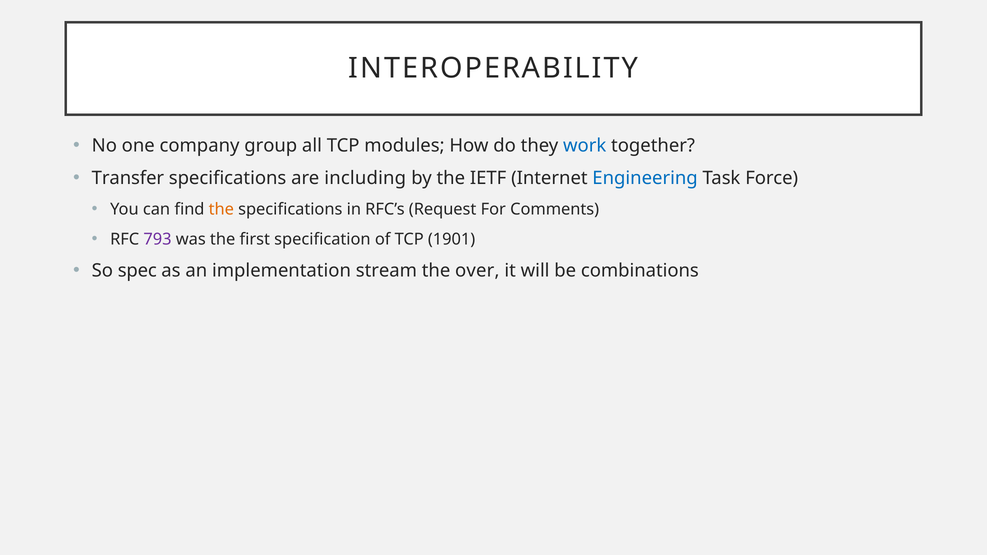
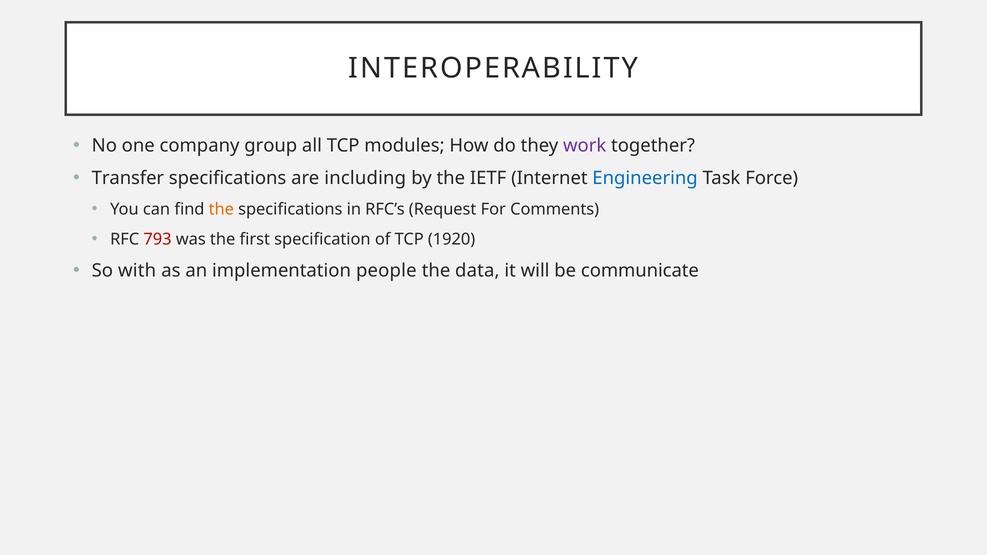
work colour: blue -> purple
793 colour: purple -> red
1901: 1901 -> 1920
spec: spec -> with
stream: stream -> people
over: over -> data
combinations: combinations -> communicate
